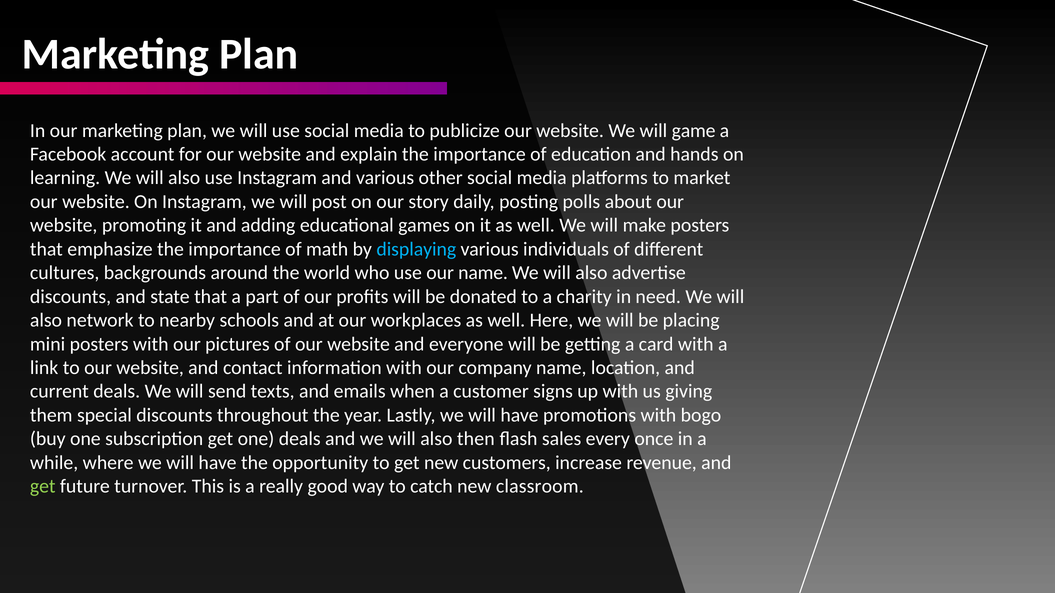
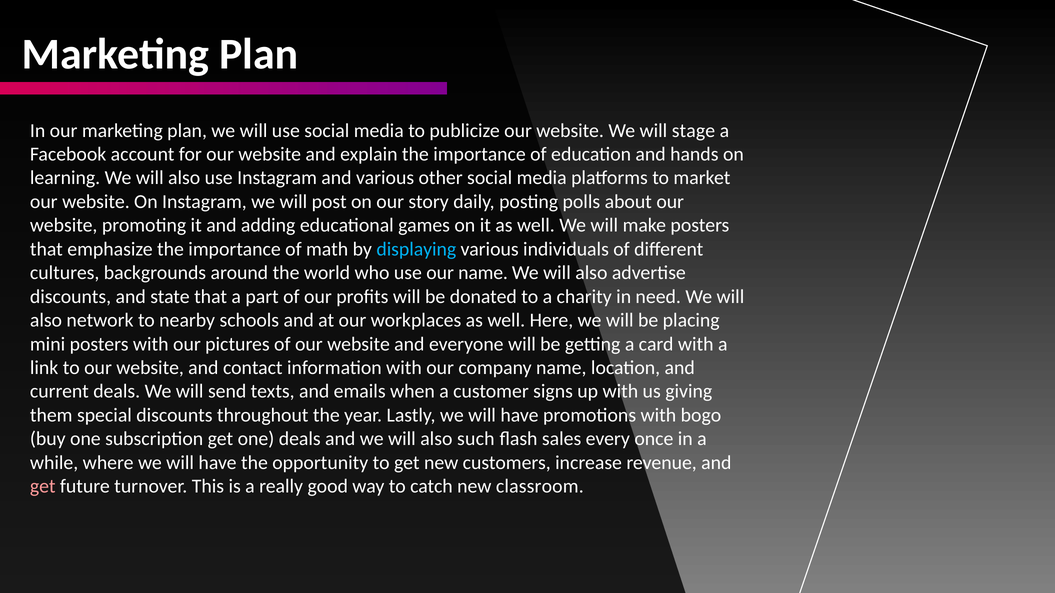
game: game -> stage
then: then -> such
get at (43, 487) colour: light green -> pink
